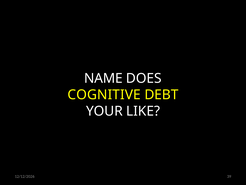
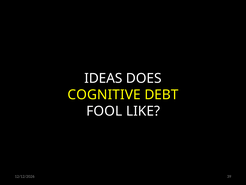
NAME: NAME -> IDEAS
YOUR: YOUR -> FOOL
